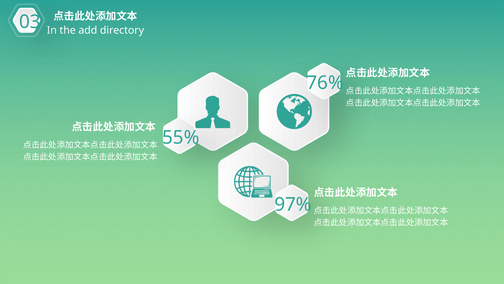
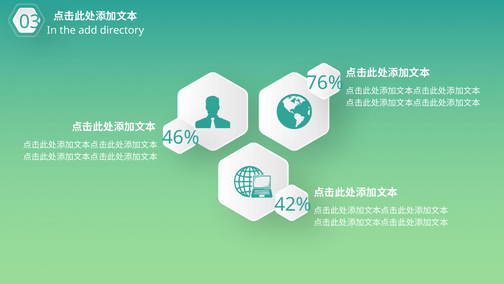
55%: 55% -> 46%
97%: 97% -> 42%
